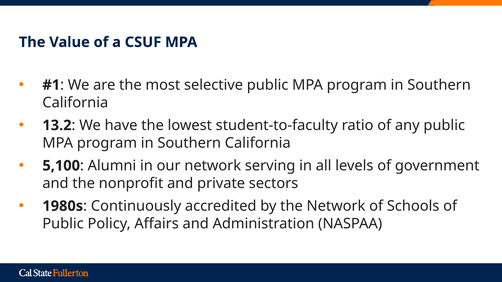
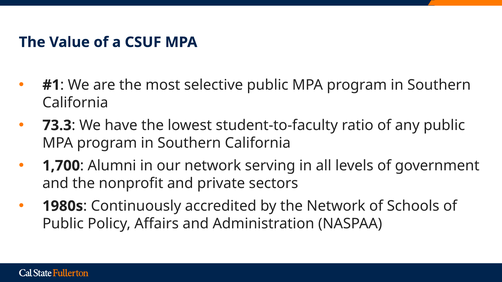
13.2: 13.2 -> 73.3
5,100: 5,100 -> 1,700
